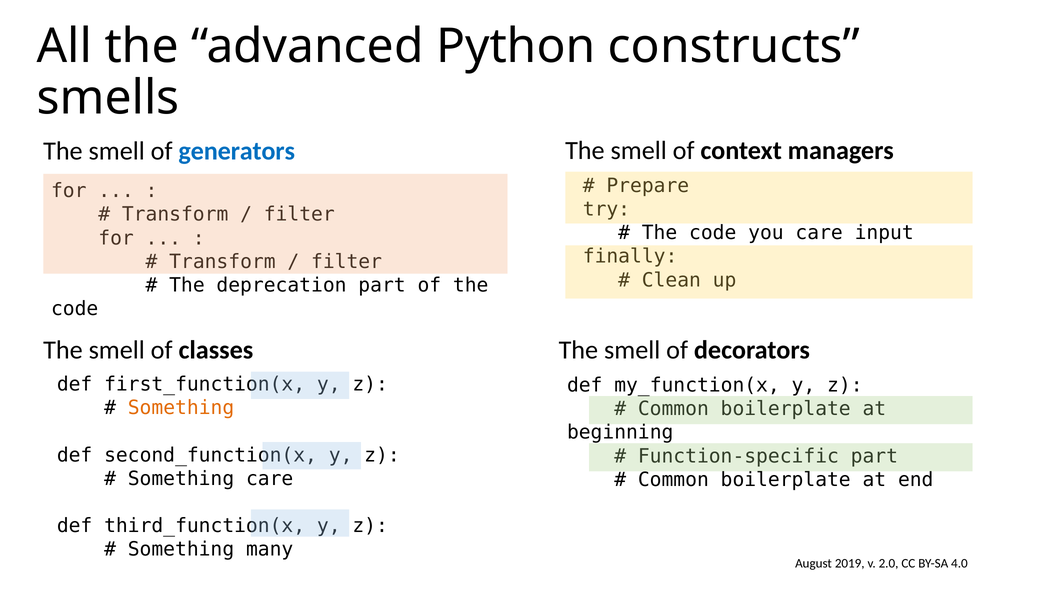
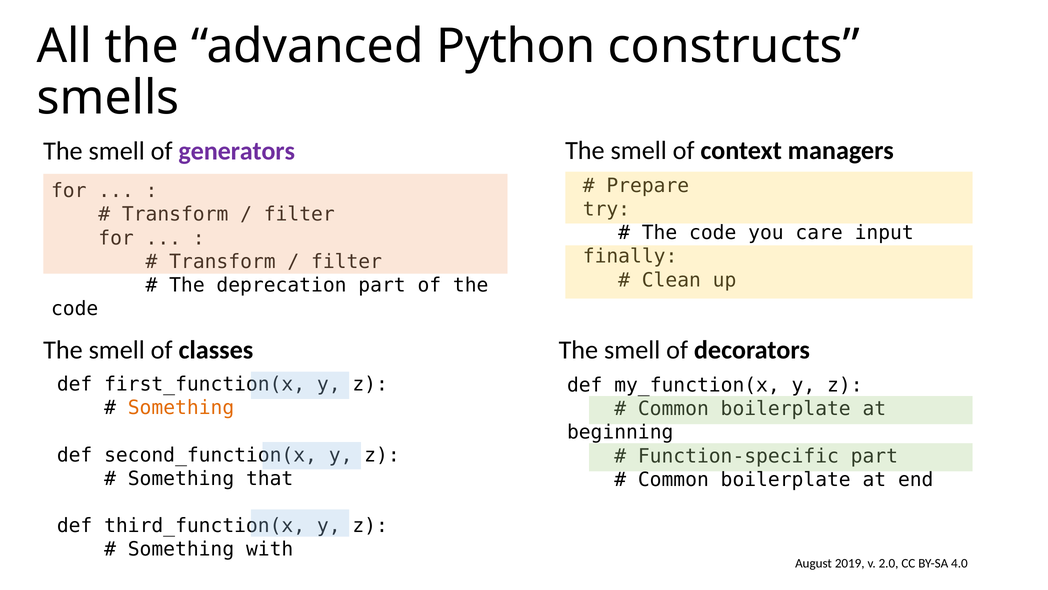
generators colour: blue -> purple
Something care: care -> that
many: many -> with
